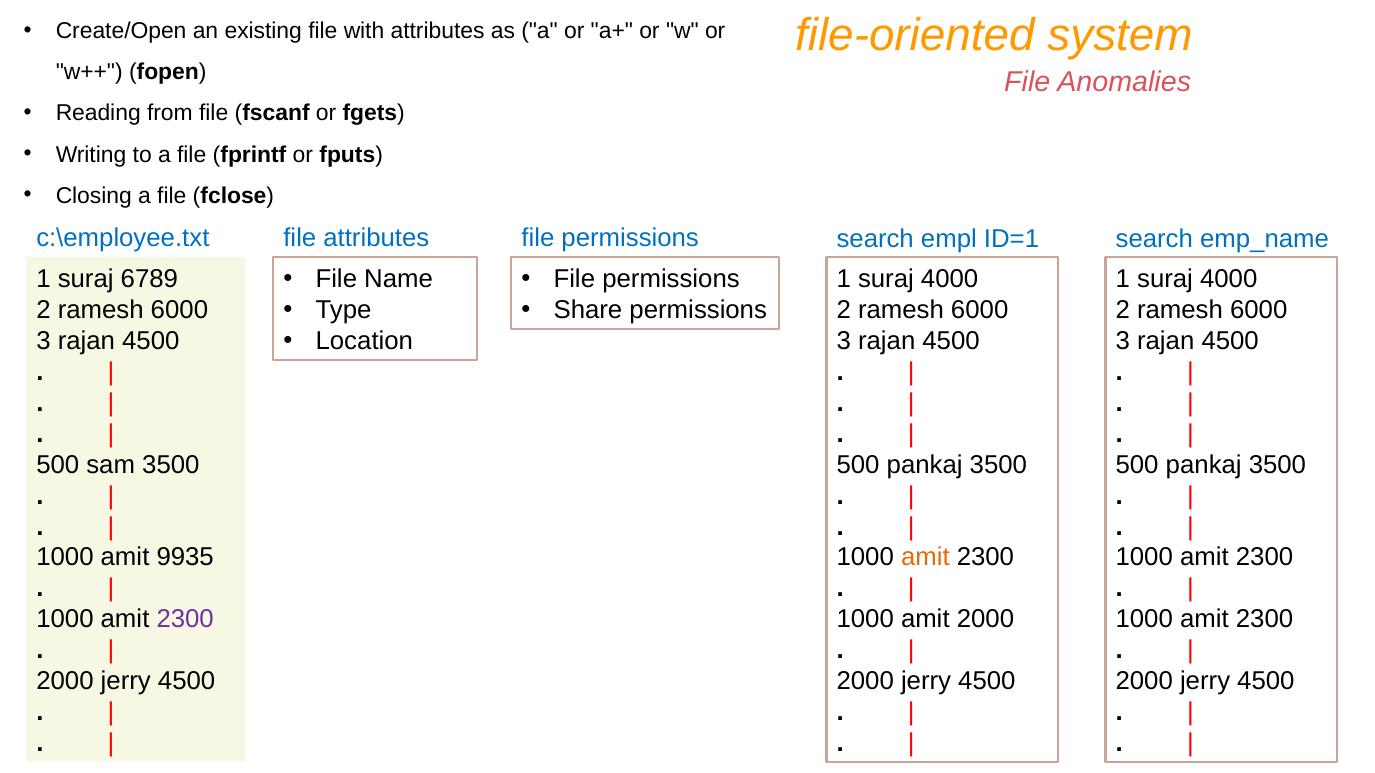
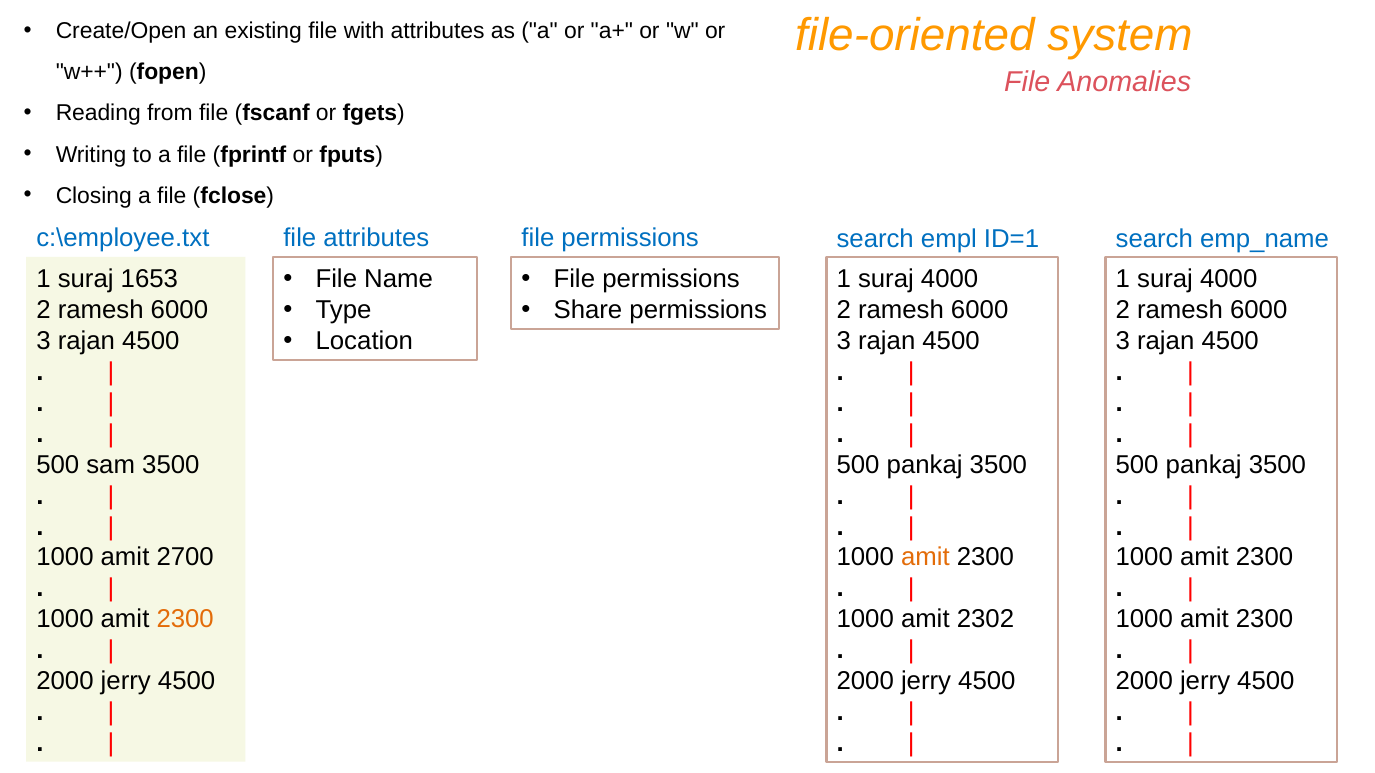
6789: 6789 -> 1653
9935: 9935 -> 2700
2300 at (185, 620) colour: purple -> orange
amit 2000: 2000 -> 2302
